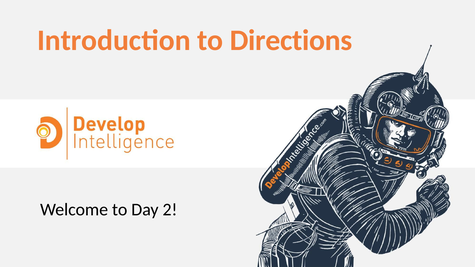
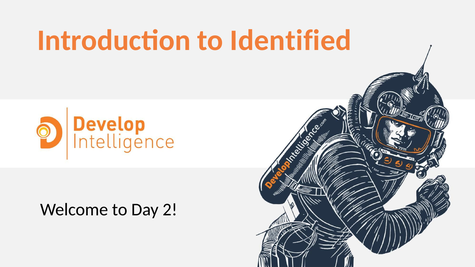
Directions: Directions -> Identified
